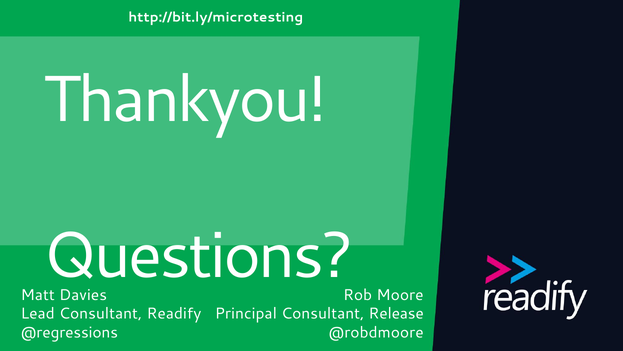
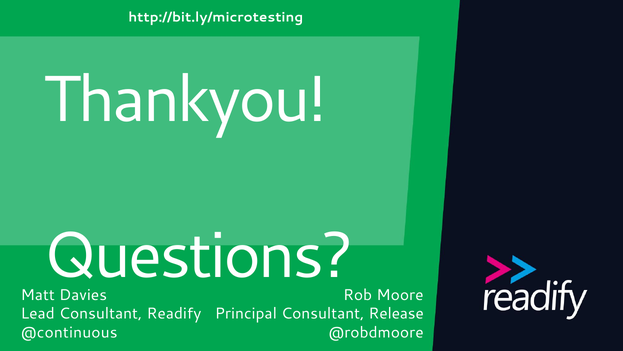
@regressions: @regressions -> @continuous
